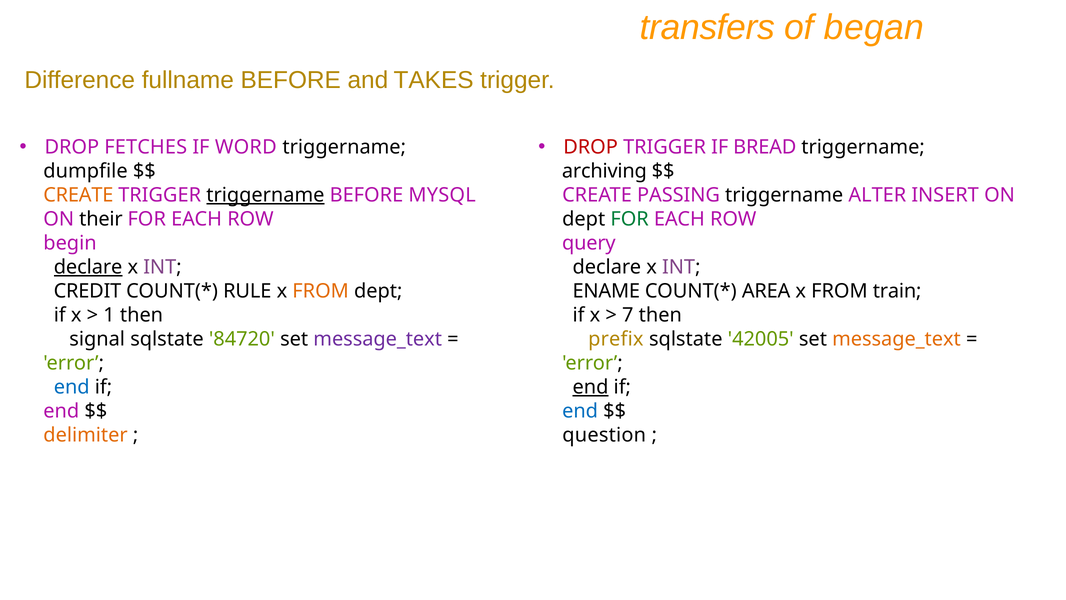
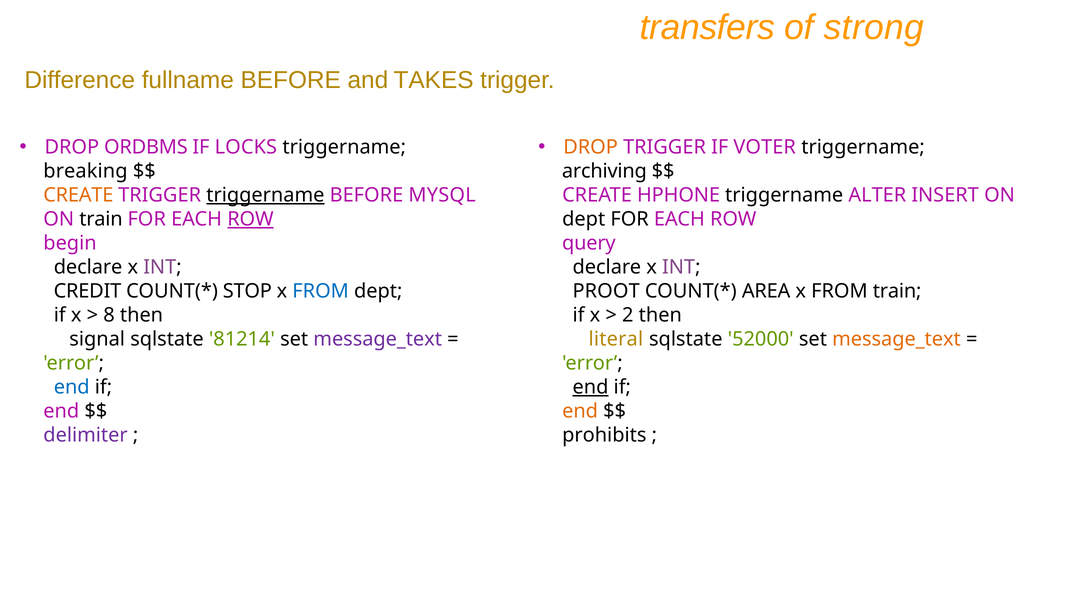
began: began -> strong
FETCHES: FETCHES -> ORDBMS
WORD: WORD -> LOCKS
DROP at (591, 147) colour: red -> orange
BREAD: BREAD -> VOTER
dumpfile: dumpfile -> breaking
PASSING: PASSING -> HPHONE
ON their: their -> train
ROW at (250, 219) underline: none -> present
FOR at (630, 219) colour: green -> black
declare at (88, 267) underline: present -> none
RULE: RULE -> STOP
FROM at (321, 291) colour: orange -> blue
ENAME: ENAME -> PROOT
1: 1 -> 8
7: 7 -> 2
84720: 84720 -> 81214
prefix: prefix -> literal
42005: 42005 -> 52000
end at (580, 411) colour: blue -> orange
delimiter colour: orange -> purple
question: question -> prohibits
